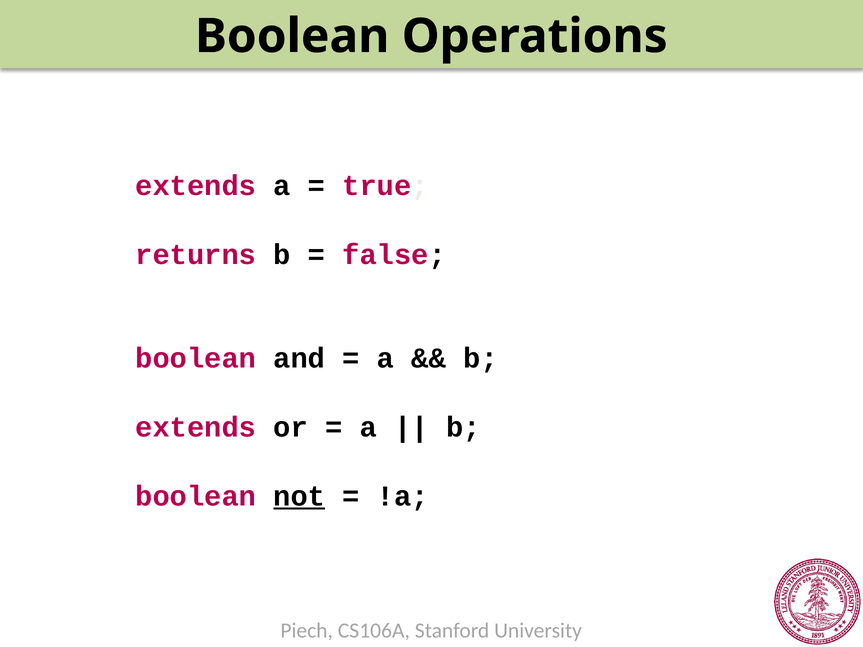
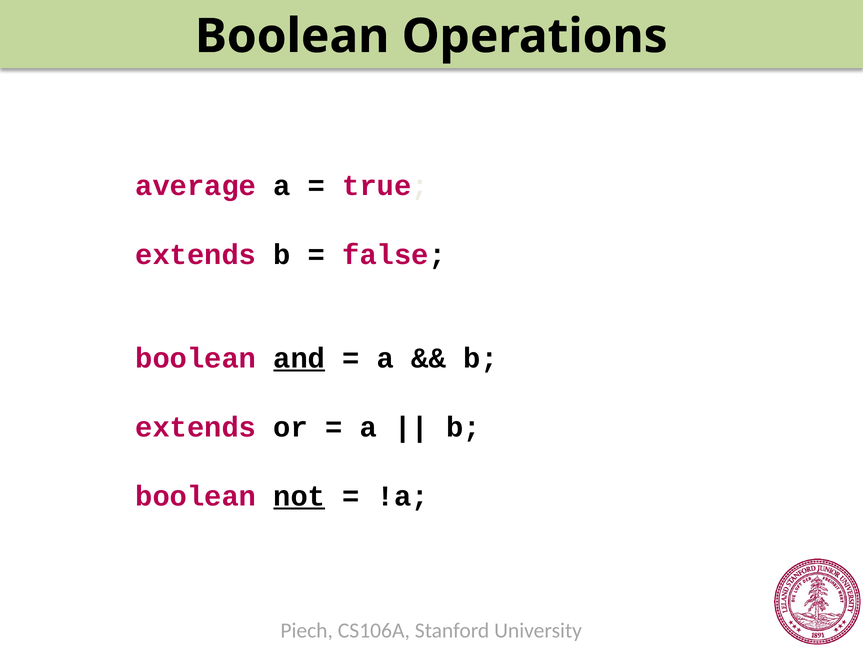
extends at (196, 186): extends -> average
returns at (196, 255): returns -> extends
and underline: none -> present
